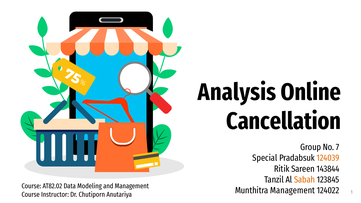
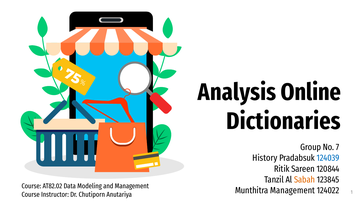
Cancellation: Cancellation -> Dictionaries
Special: Special -> History
124039 colour: orange -> blue
143844: 143844 -> 120844
